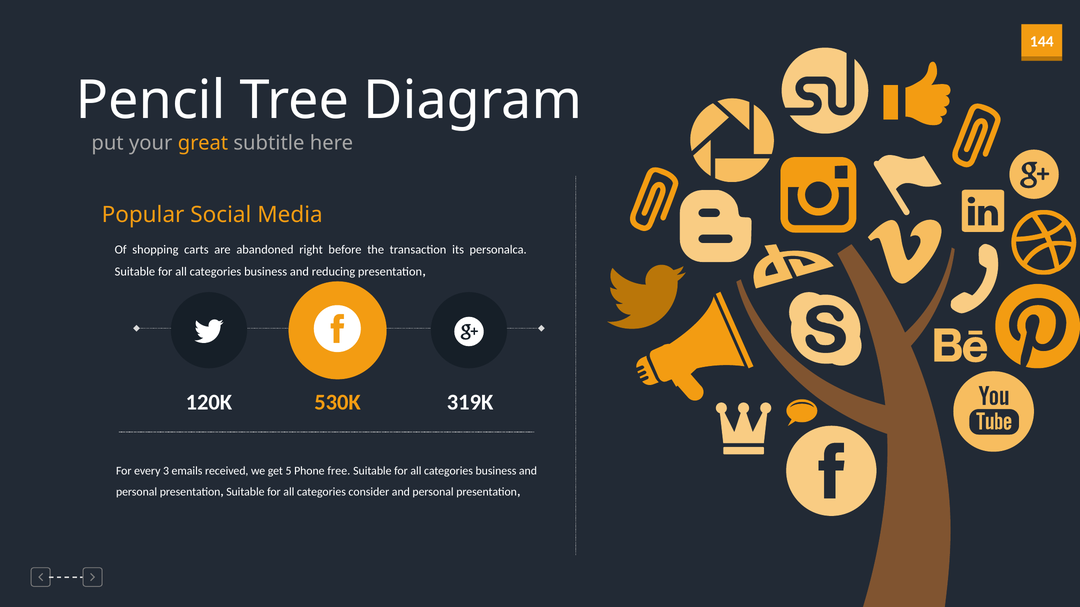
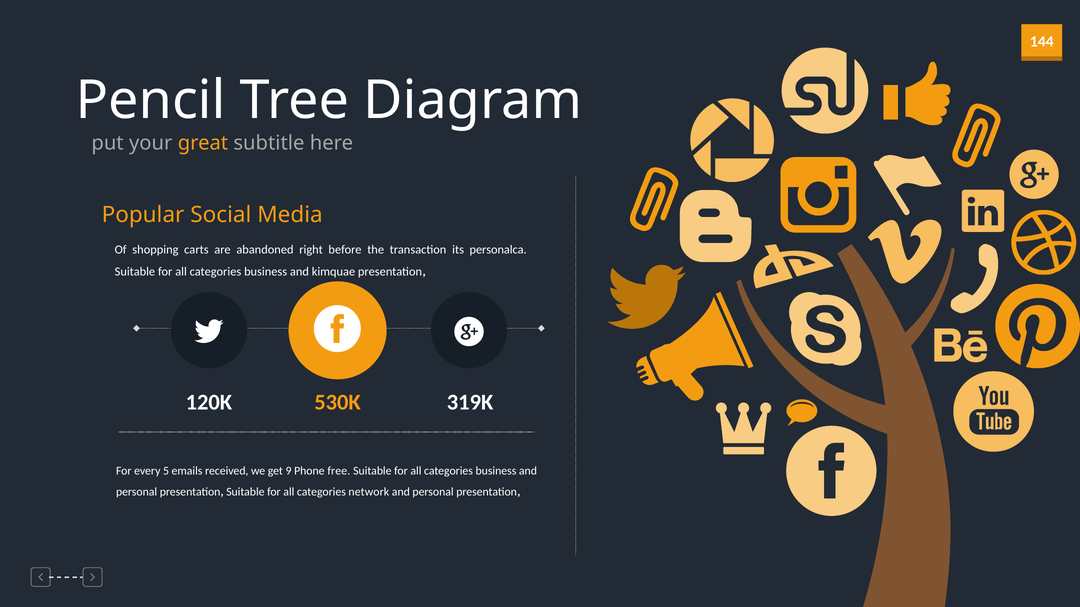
reducing: reducing -> kimquae
3: 3 -> 5
5: 5 -> 9
consider: consider -> network
